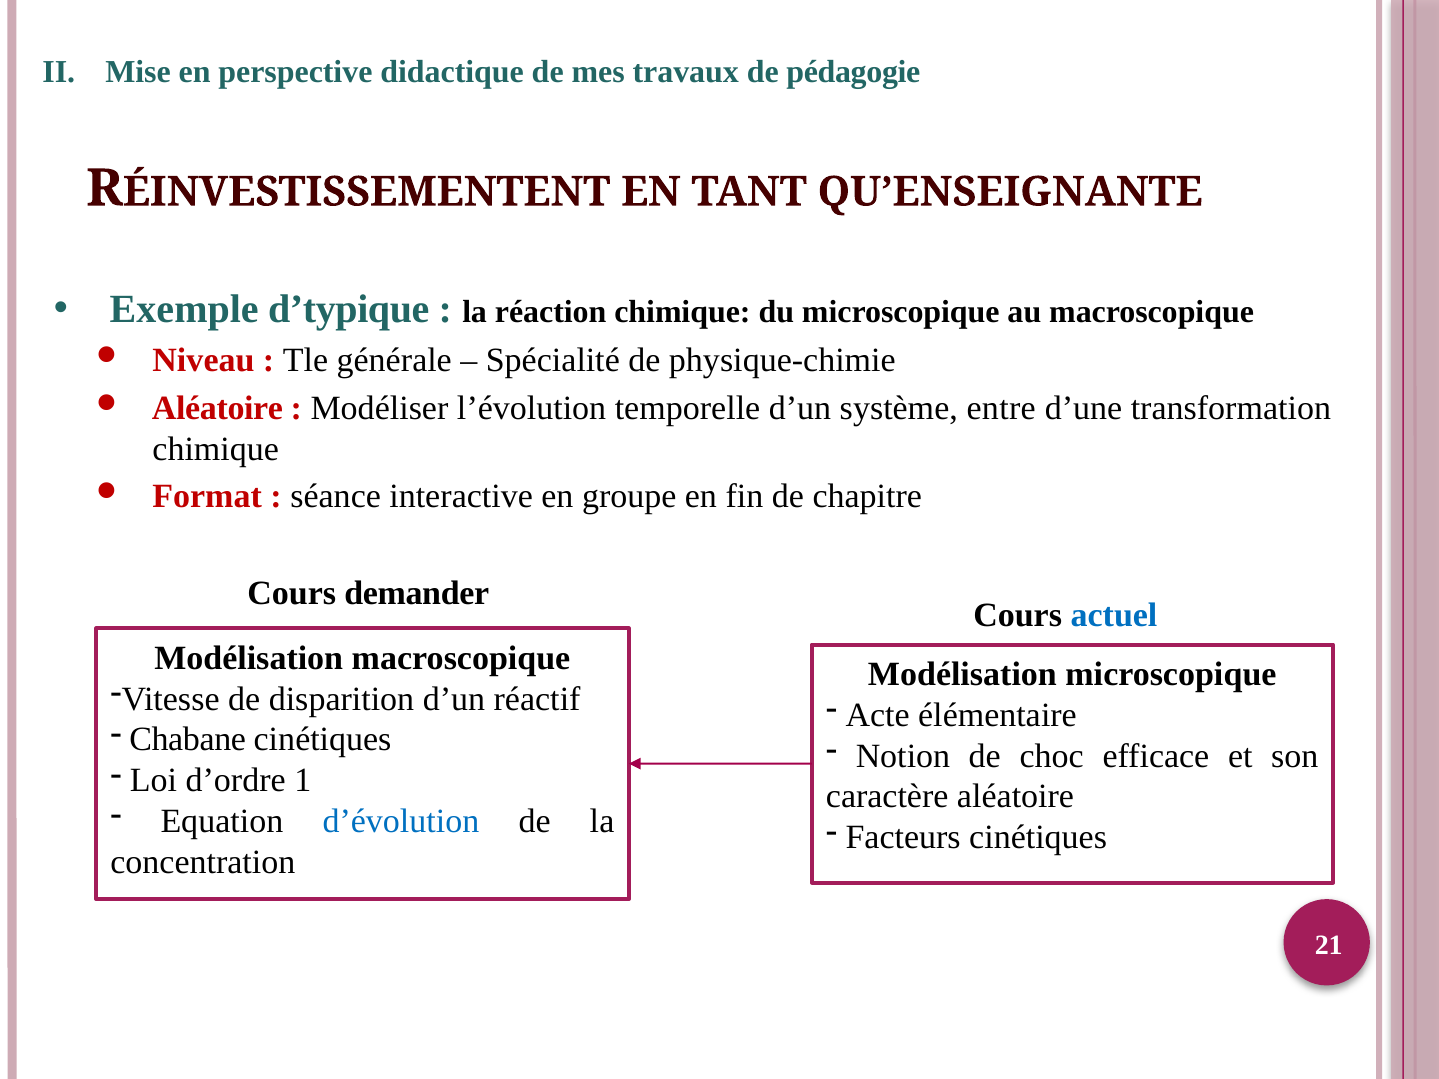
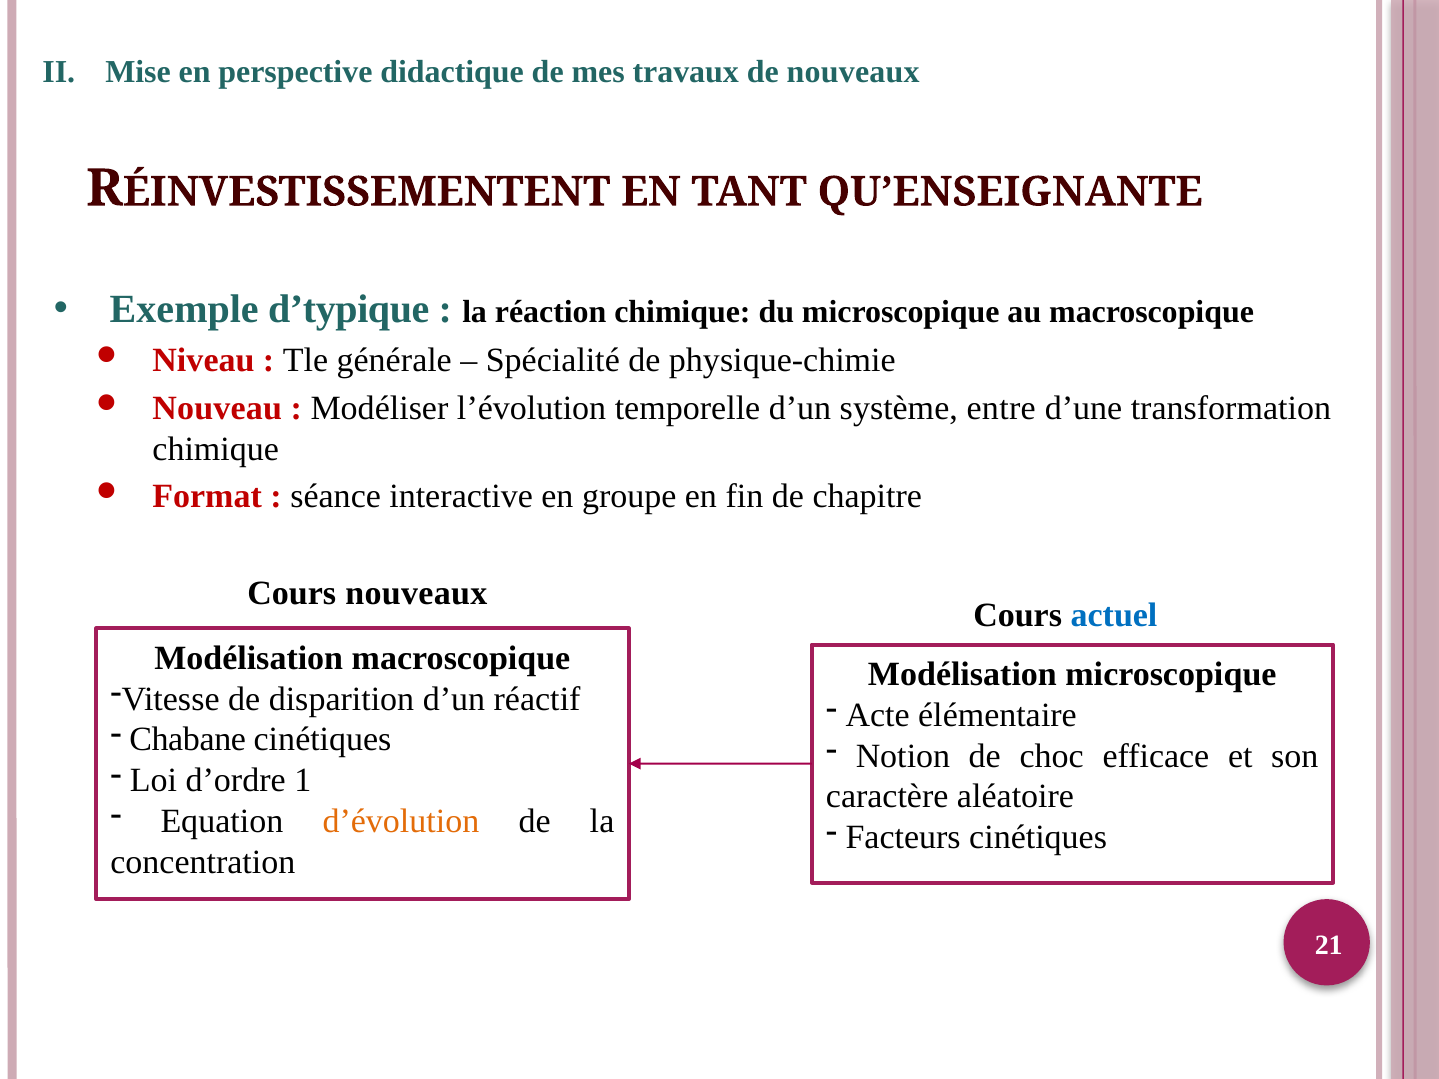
de pédagogie: pédagogie -> nouveaux
Aléatoire at (217, 408): Aléatoire -> Nouveau
Cours demander: demander -> nouveaux
d’évolution colour: blue -> orange
